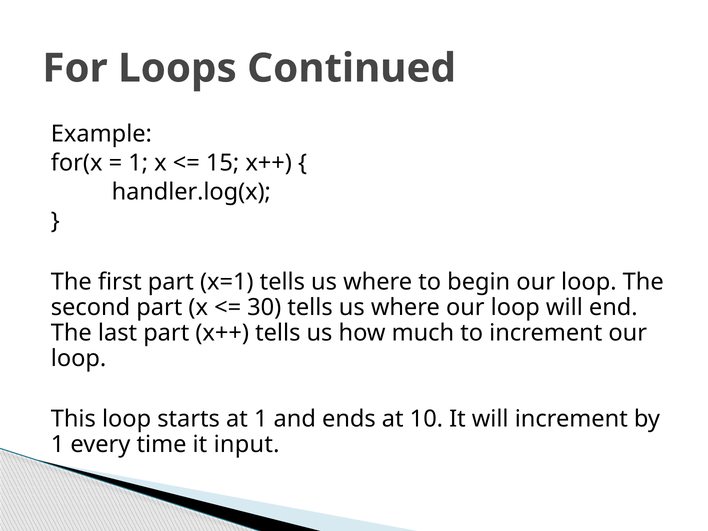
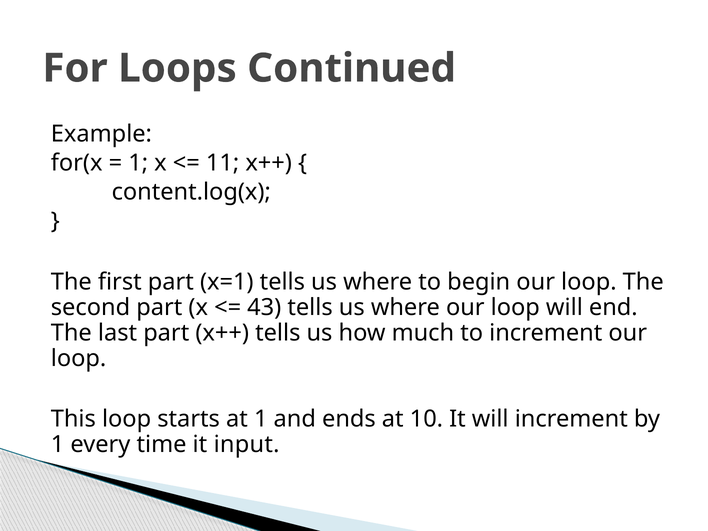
15: 15 -> 11
handler.log(x: handler.log(x -> content.log(x
30: 30 -> 43
